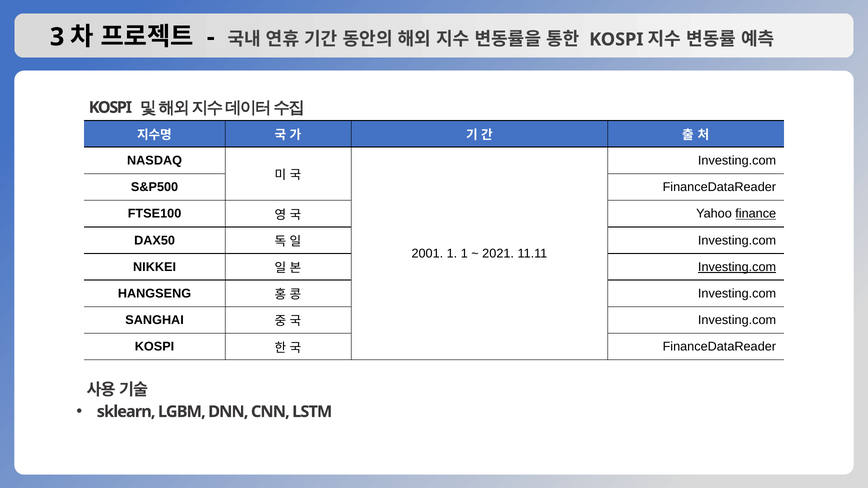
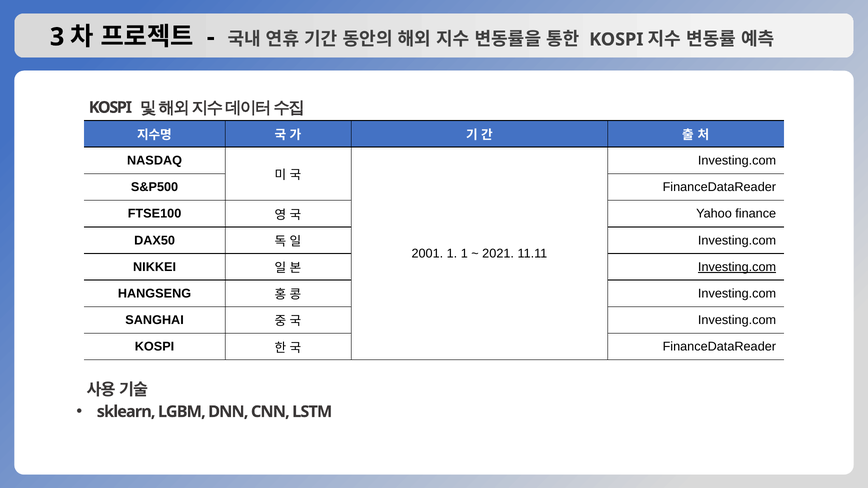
finance underline: present -> none
